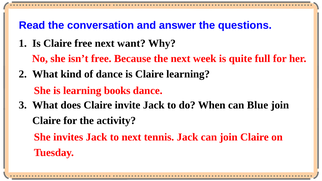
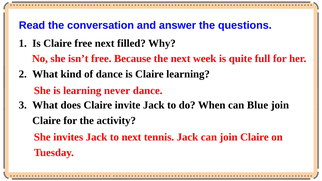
want: want -> filled
books: books -> never
